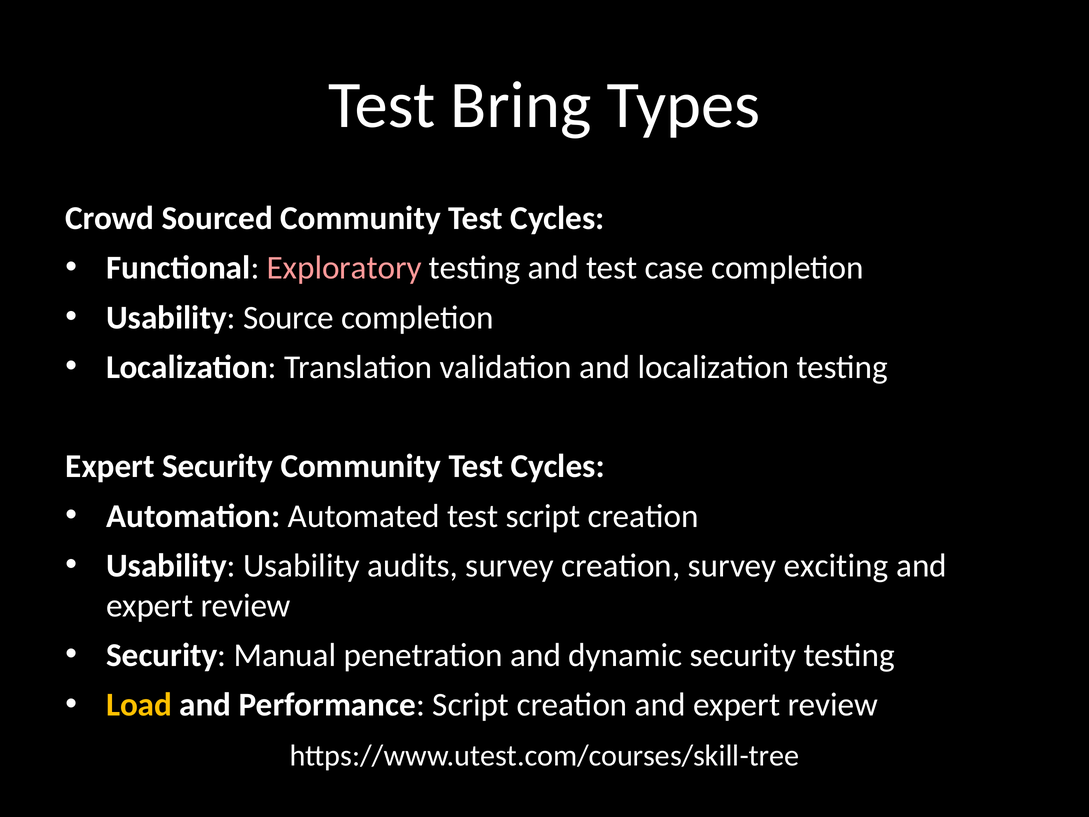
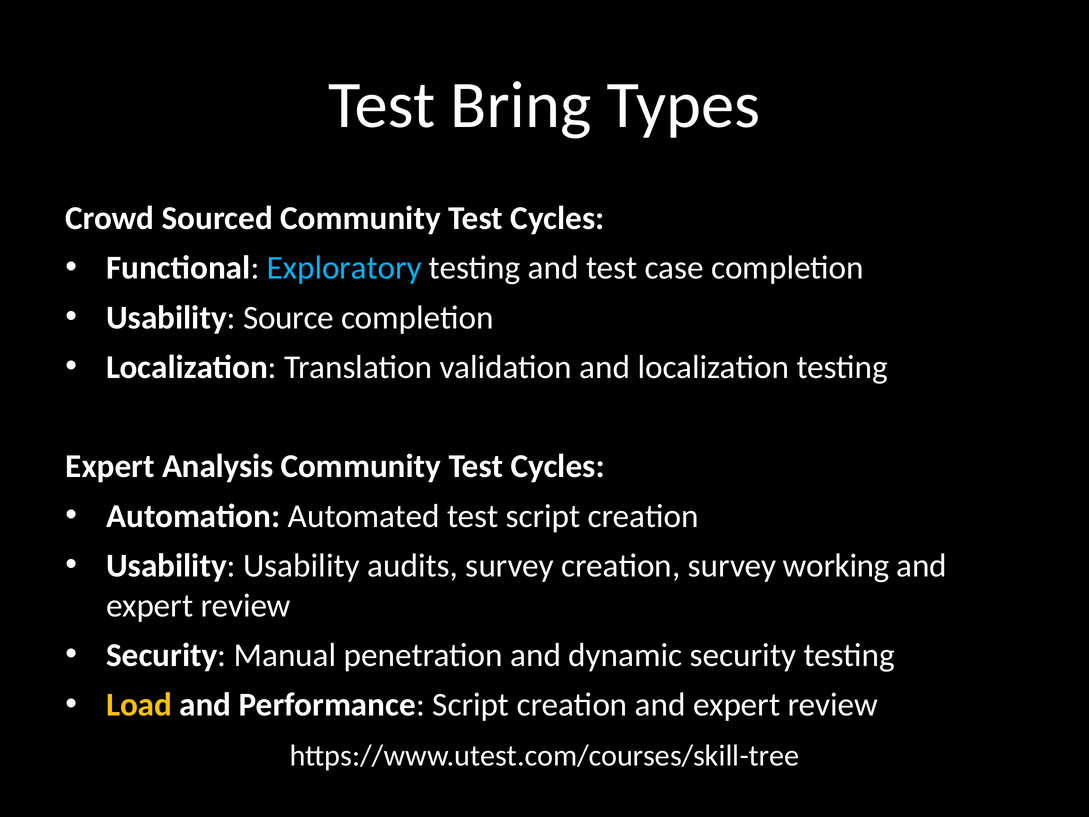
Exploratory colour: pink -> light blue
Expert Security: Security -> Analysis
exciting: exciting -> working
